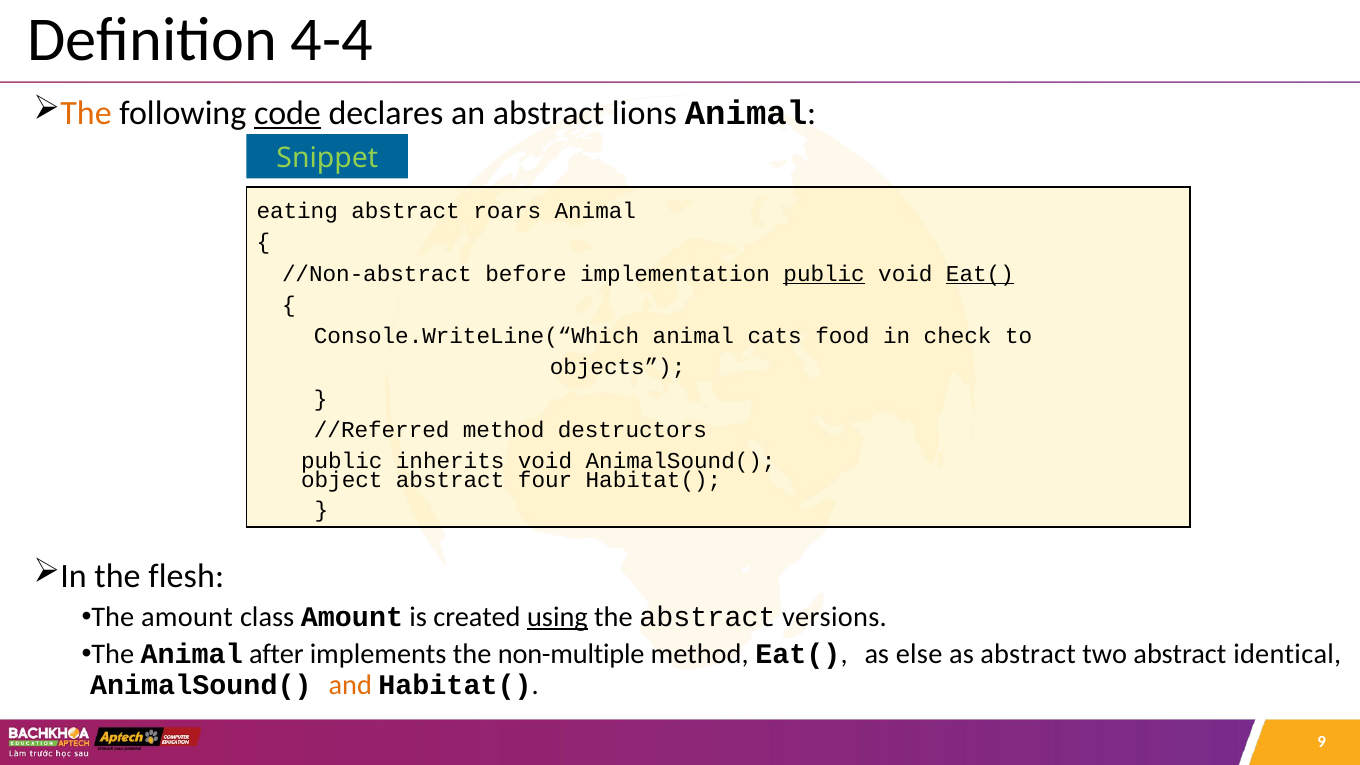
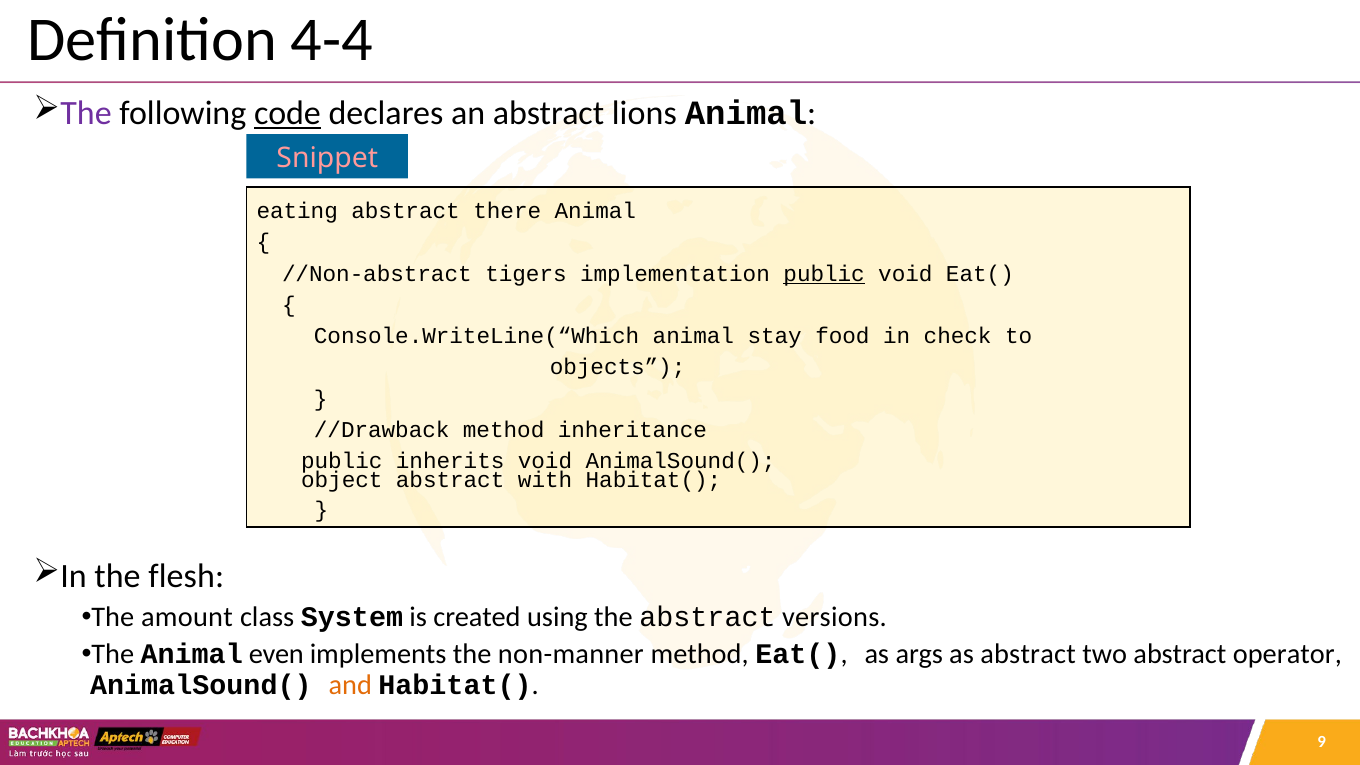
The at (86, 113) colour: orange -> purple
Snippet colour: light green -> pink
roars: roars -> there
before: before -> tigers
Eat( at (980, 274) underline: present -> none
cats: cats -> stay
//Referred: //Referred -> //Drawback
destructors: destructors -> inheritance
four: four -> with
class Amount: Amount -> System
using underline: present -> none
after: after -> even
non-multiple: non-multiple -> non-manner
else: else -> args
identical: identical -> operator
